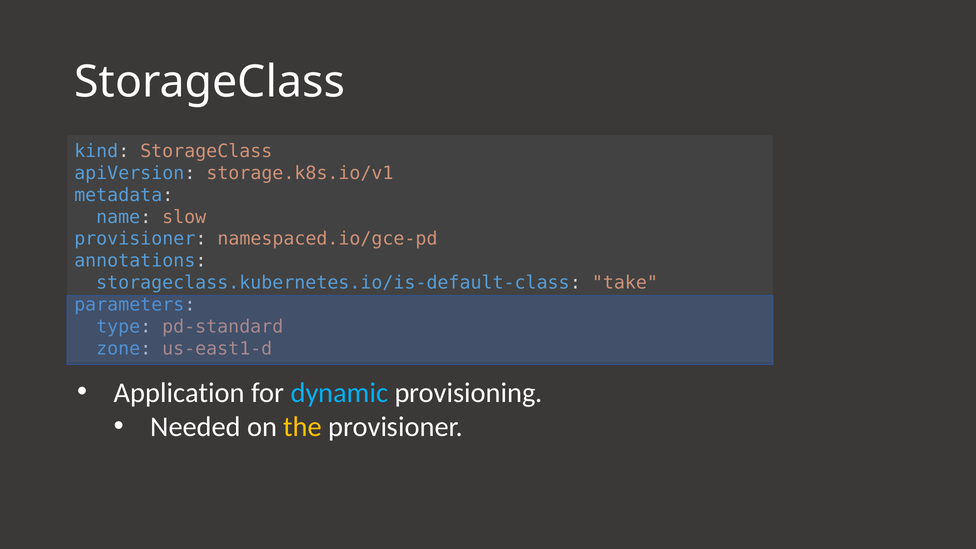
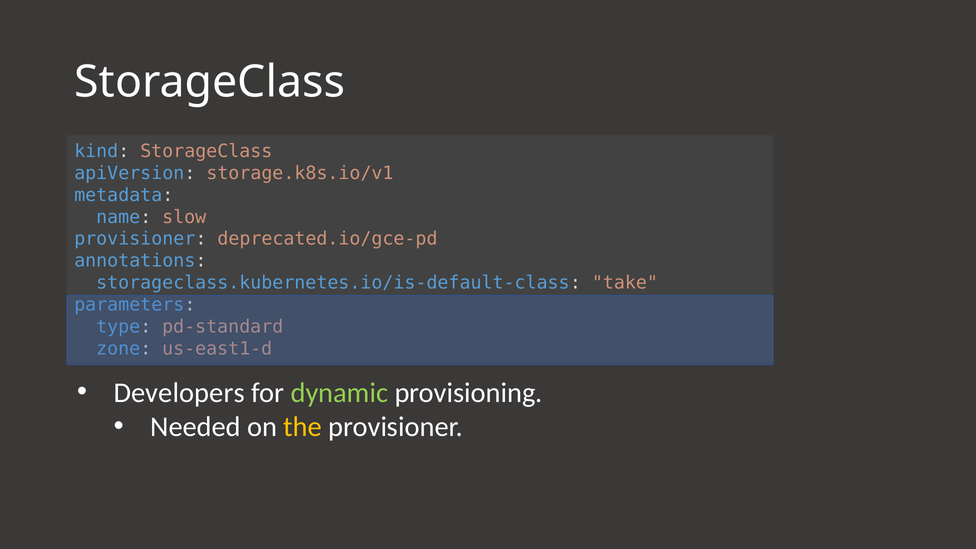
namespaced.io/gce-pd: namespaced.io/gce-pd -> deprecated.io/gce-pd
Application: Application -> Developers
dynamic colour: light blue -> light green
